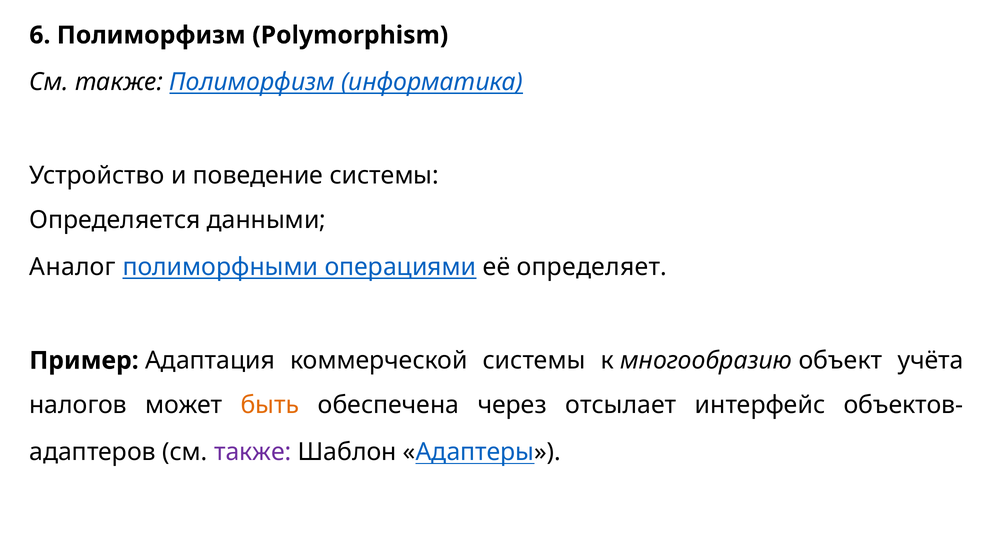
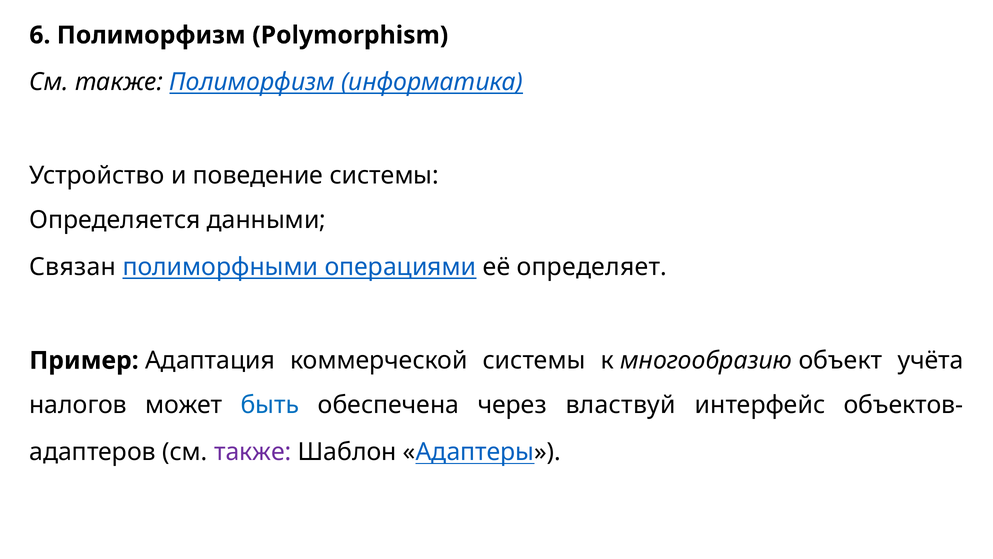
Аналог: Аналог -> Связан
быть colour: orange -> blue
отсылает: отсылает -> властвуй
